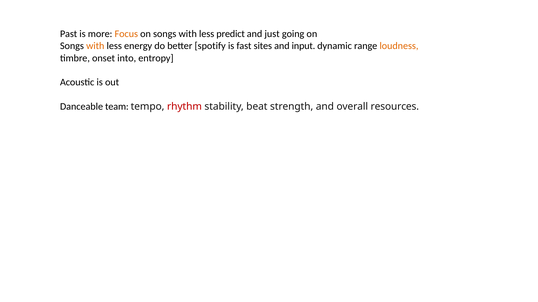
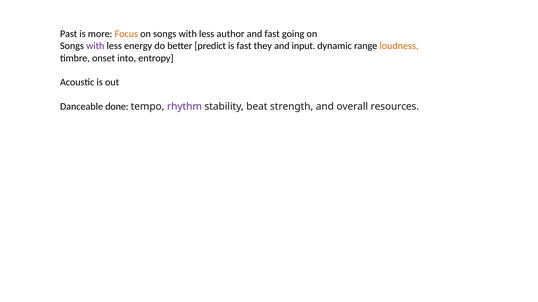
predict: predict -> author
and just: just -> fast
with at (95, 46) colour: orange -> purple
spotify: spotify -> predict
sites: sites -> they
team: team -> done
rhythm colour: red -> purple
